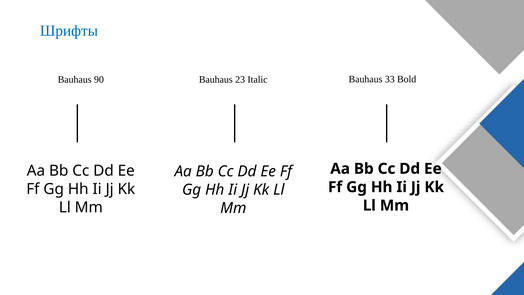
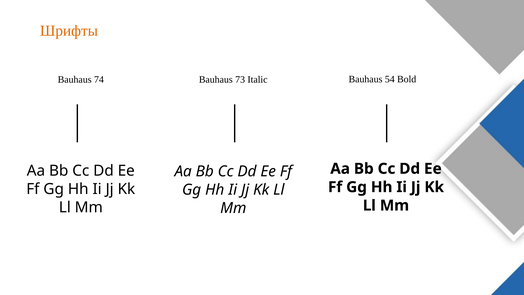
Шрифты colour: blue -> orange
90: 90 -> 74
23: 23 -> 73
33: 33 -> 54
